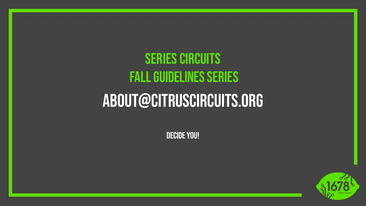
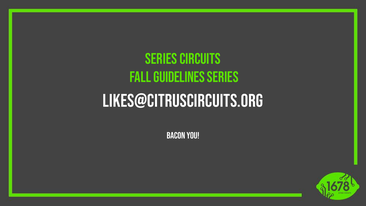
about@citruscircuits.org: about@citruscircuits.org -> likes@citruscircuits.org
Decide: Decide -> Bacon
